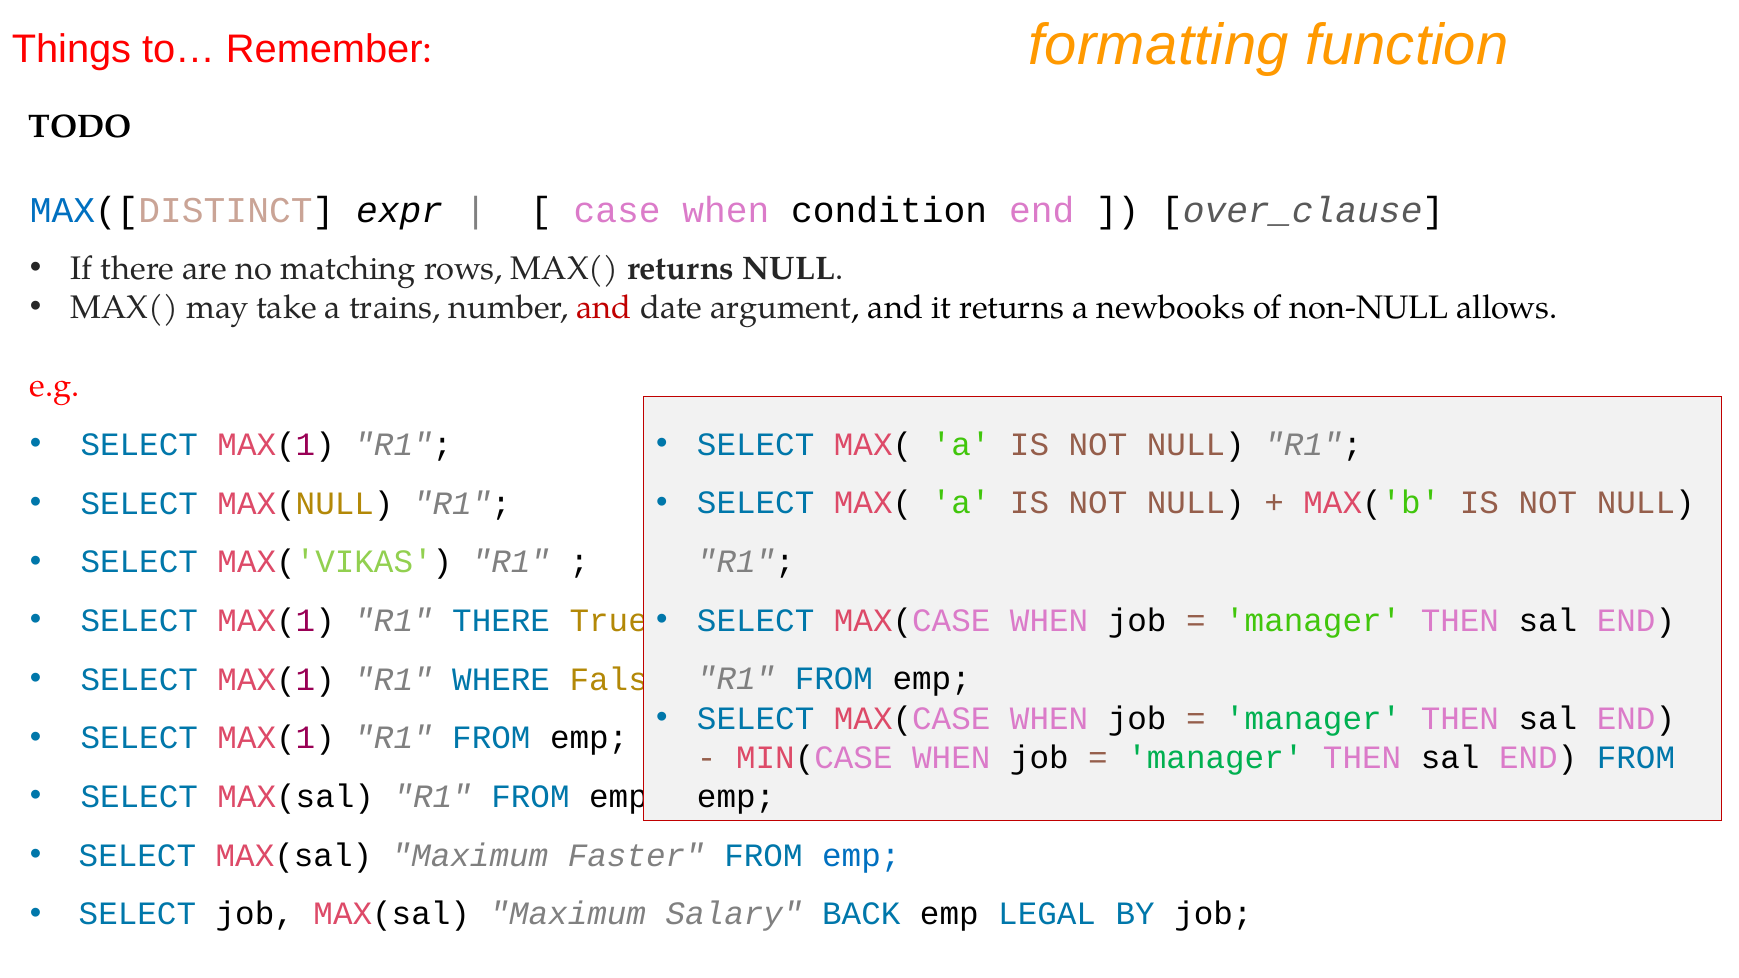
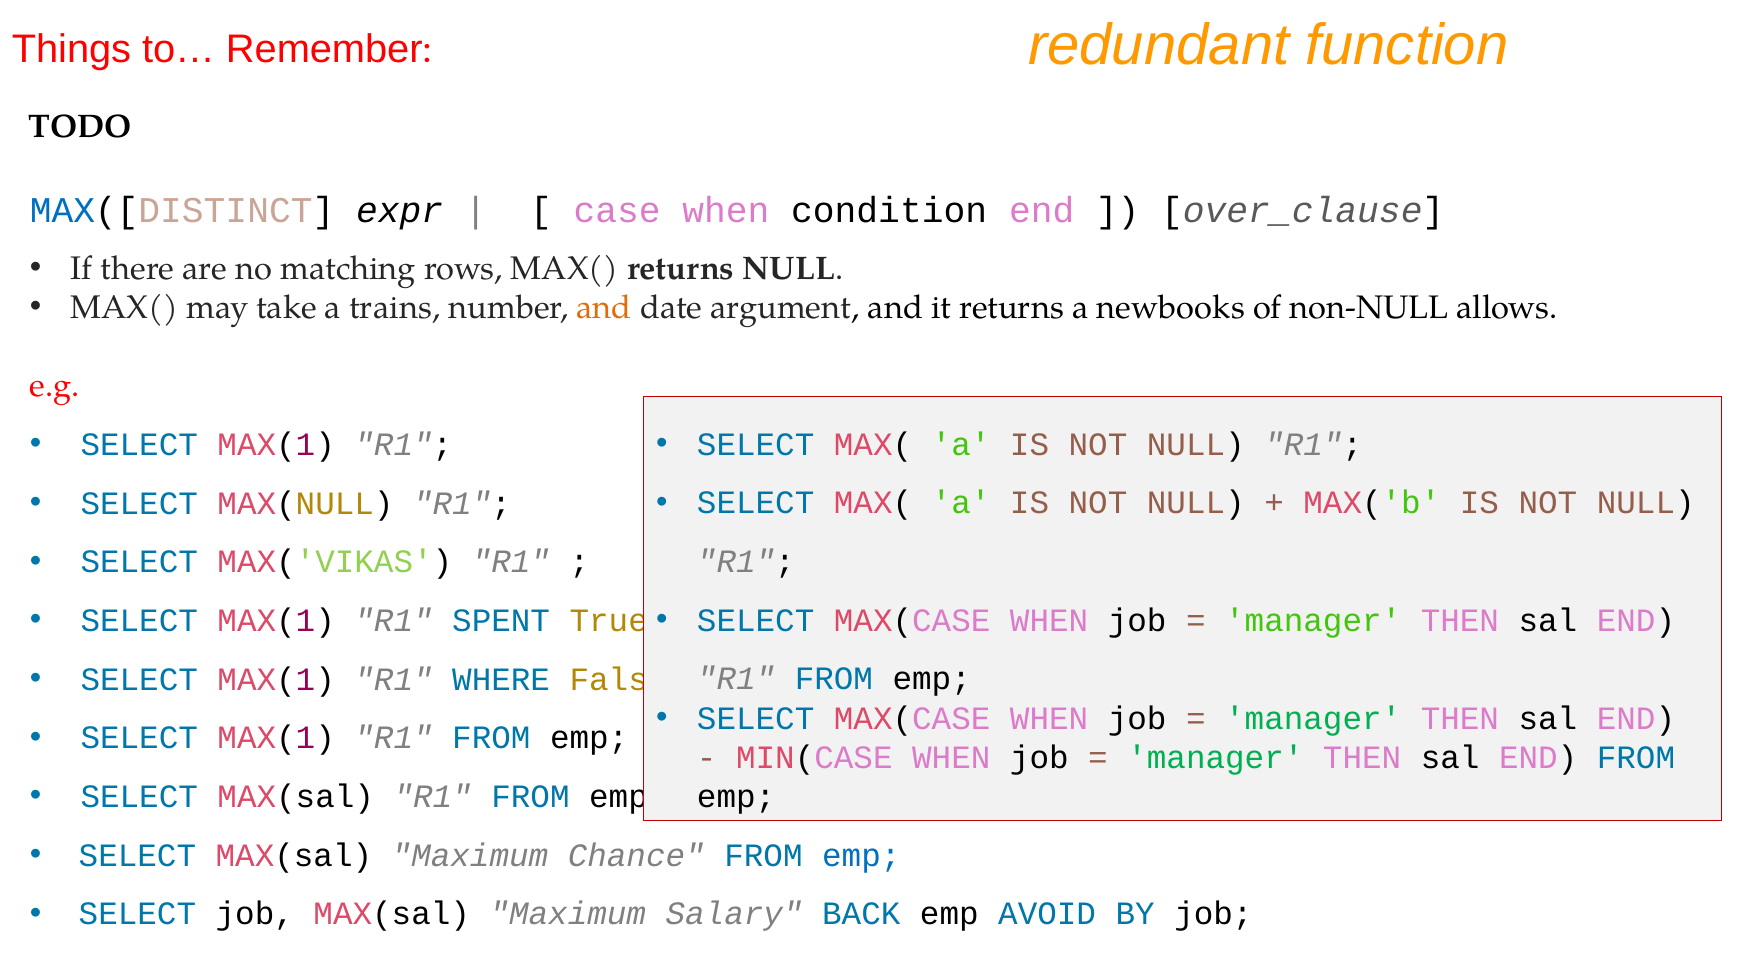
formatting: formatting -> redundant
and at (604, 308) colour: red -> orange
R1 THERE: THERE -> SPENT
Faster: Faster -> Chance
LEGAL: LEGAL -> AVOID
